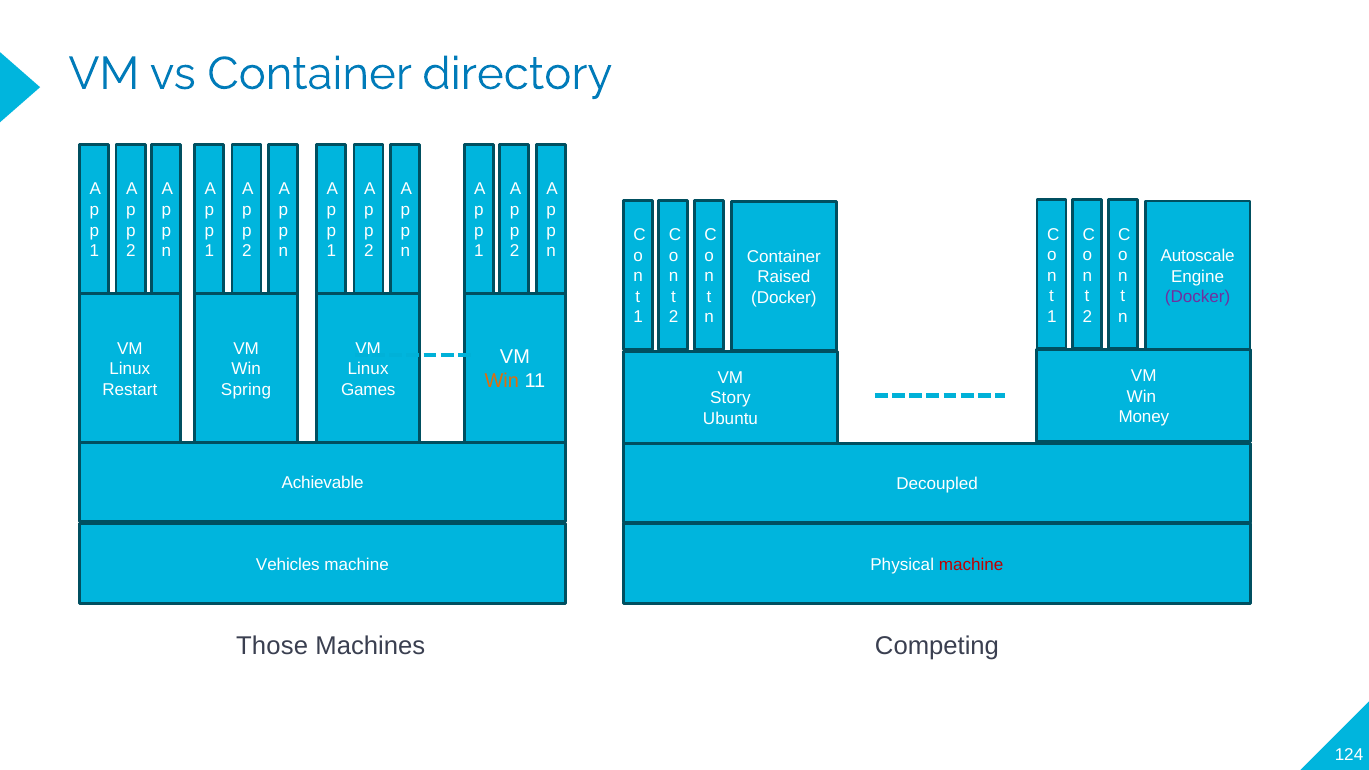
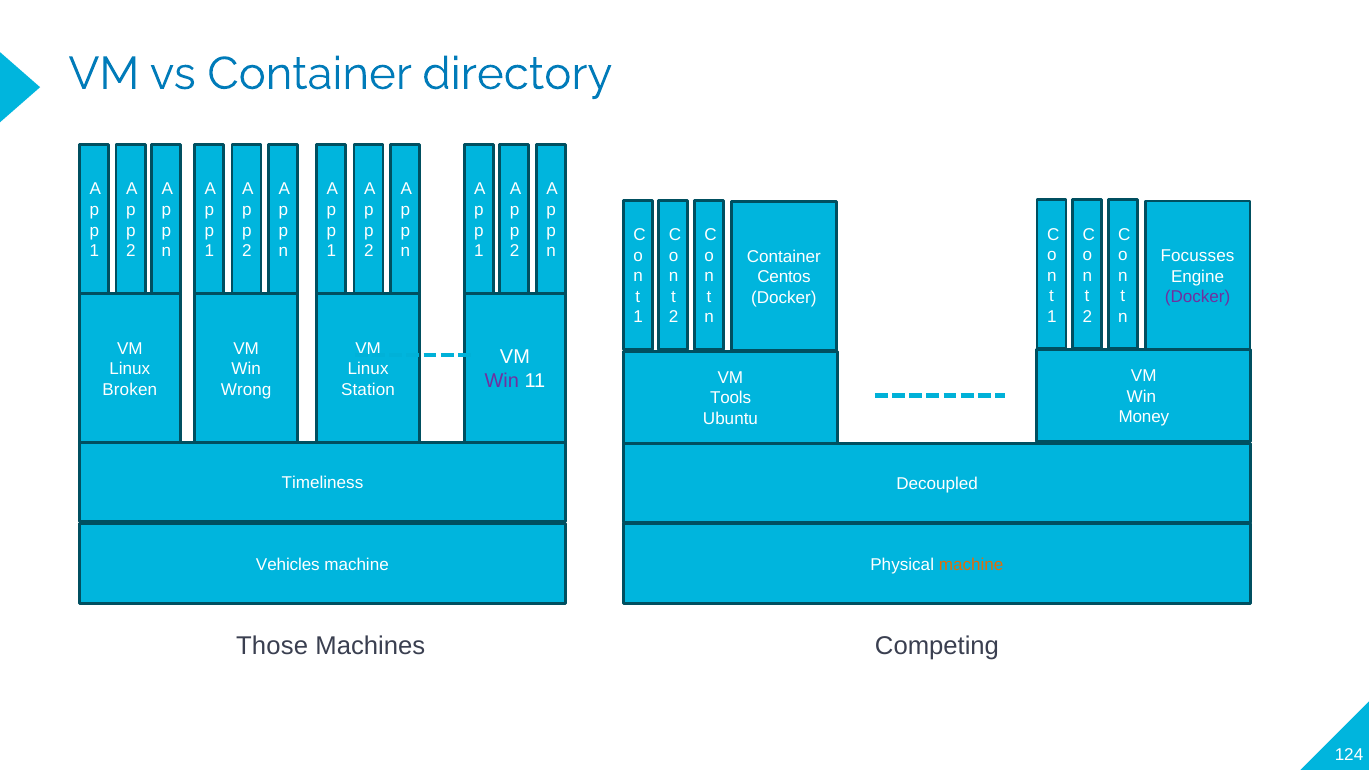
Autoscale: Autoscale -> Focusses
Raised: Raised -> Centos
Win at (502, 381) colour: orange -> purple
Restart: Restart -> Broken
Spring: Spring -> Wrong
Games: Games -> Station
Story: Story -> Tools
Achievable: Achievable -> Timeliness
machine at (971, 565) colour: red -> orange
